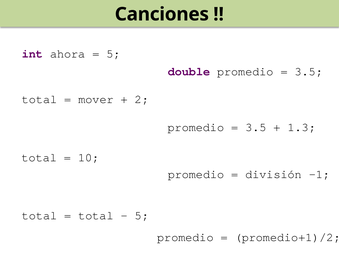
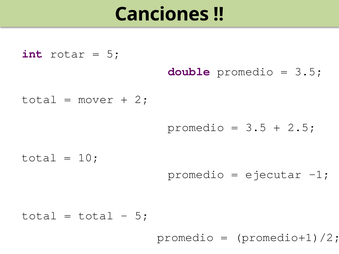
ahora: ahora -> rotar
1.3: 1.3 -> 2.5
división: división -> ejecutar
